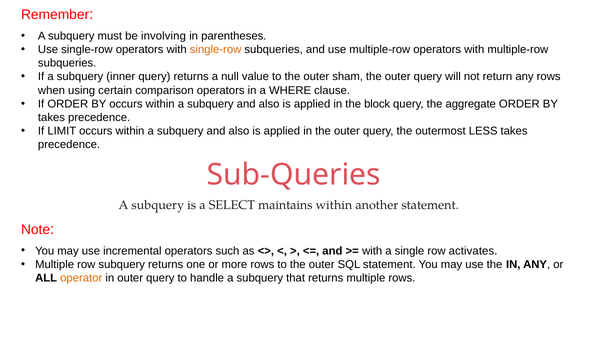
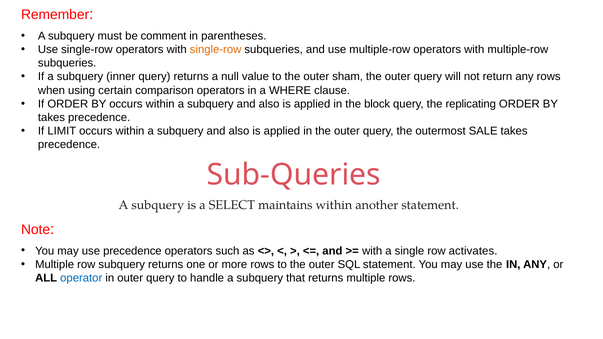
involving: involving -> comment
aggregate: aggregate -> replicating
LESS: LESS -> SALE
use incremental: incremental -> precedence
operator colour: orange -> blue
